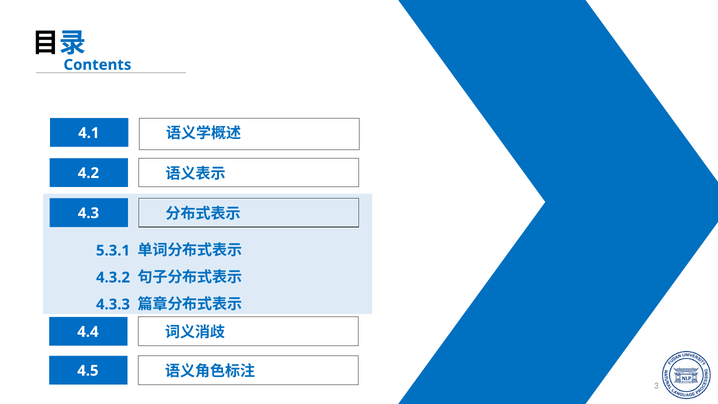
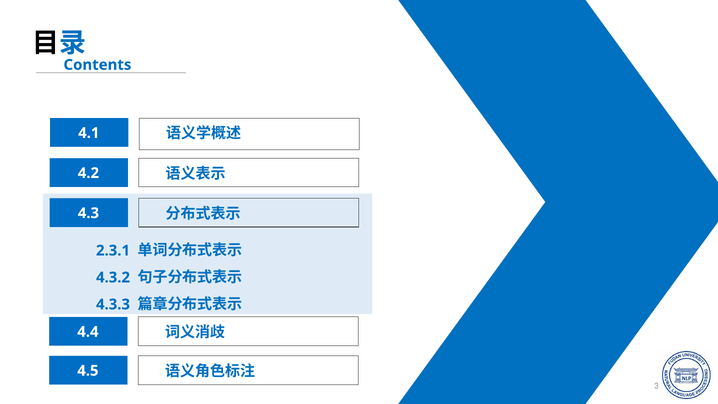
5.3.1: 5.3.1 -> 2.3.1
